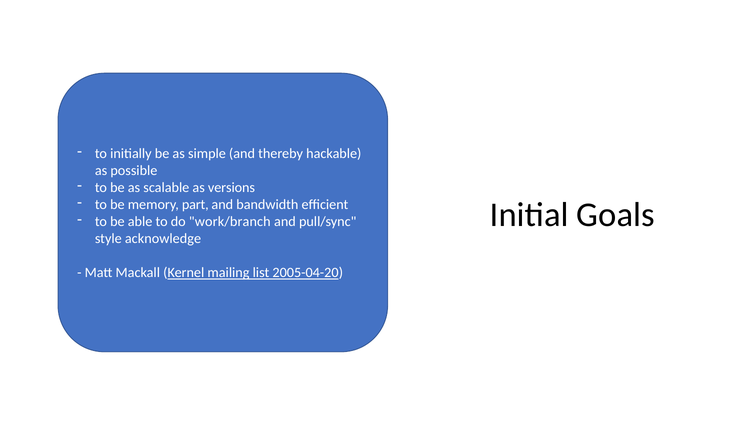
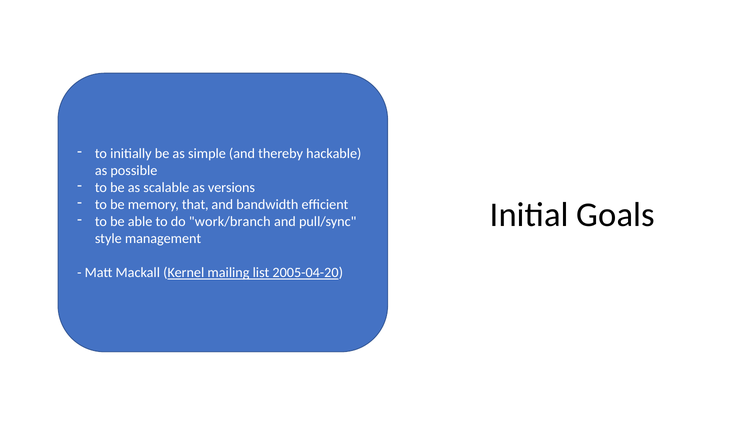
part: part -> that
acknowledge: acknowledge -> management
